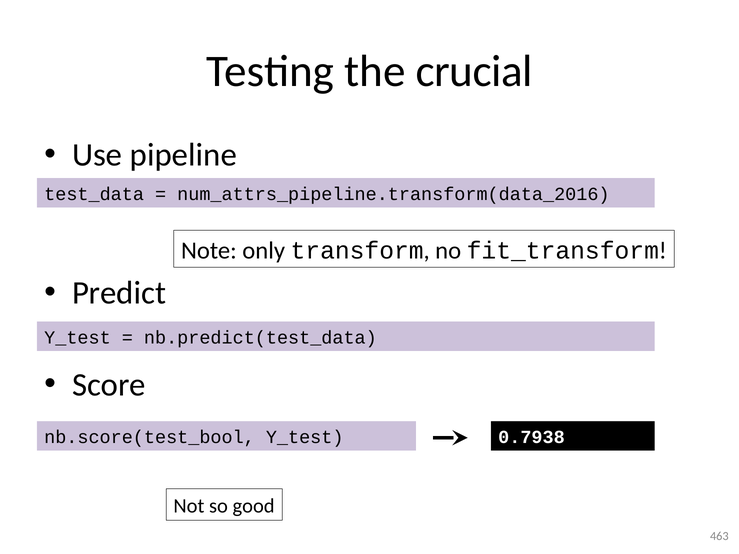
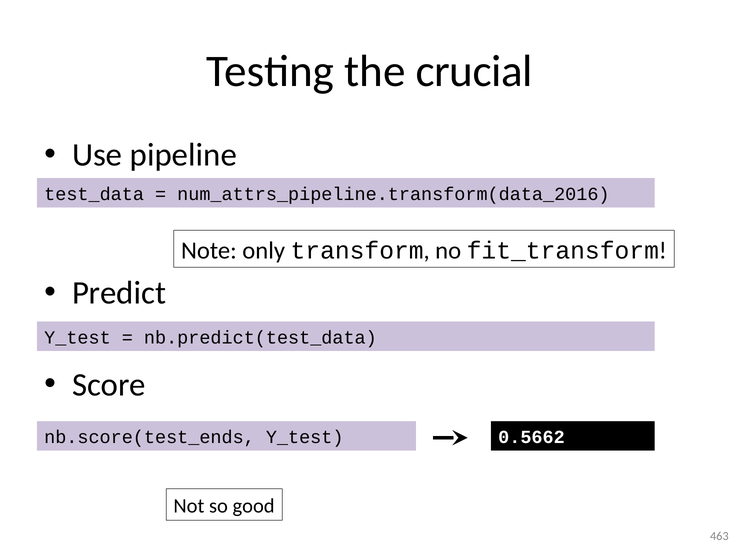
nb.score(test_bool: nb.score(test_bool -> nb.score(test_ends
0.7938: 0.7938 -> 0.5662
